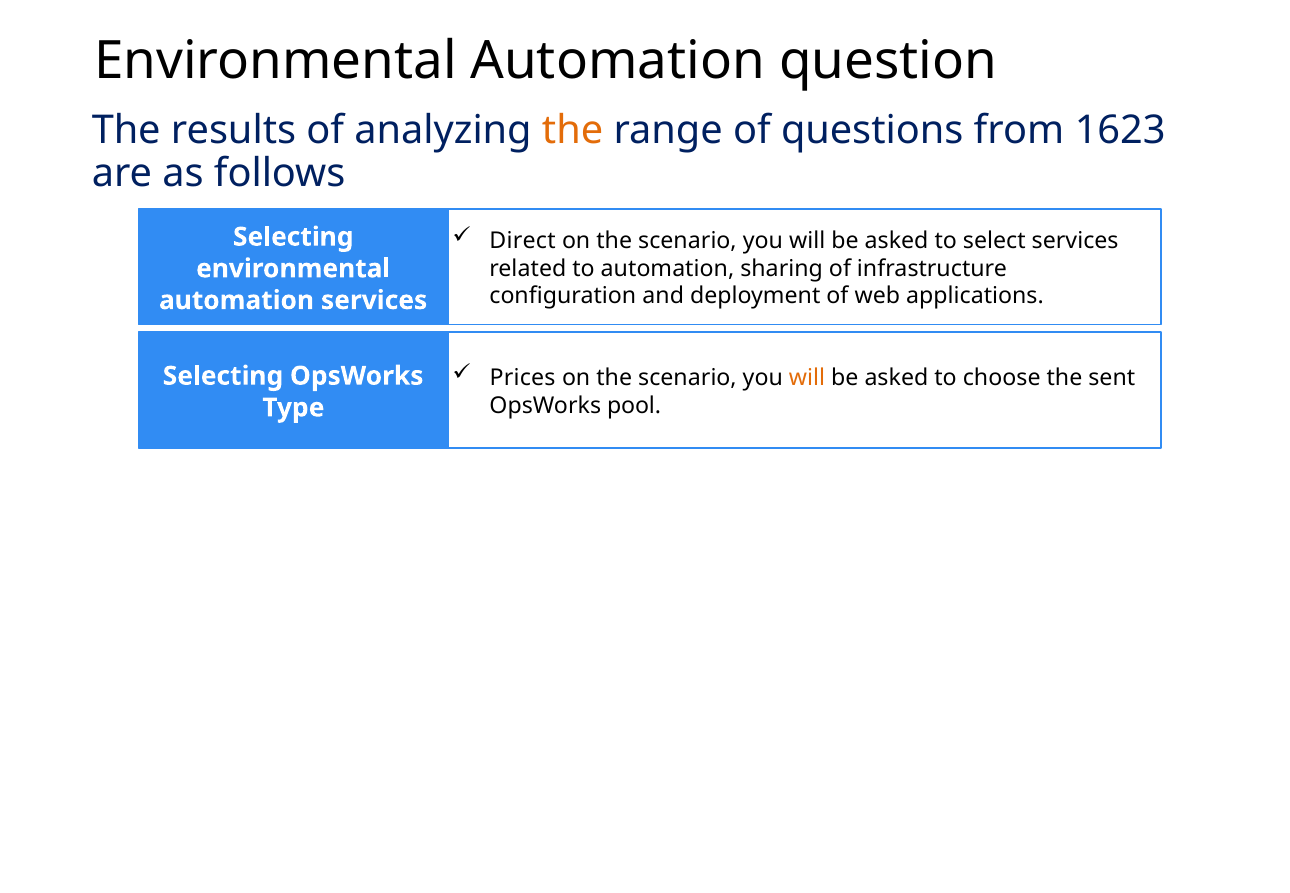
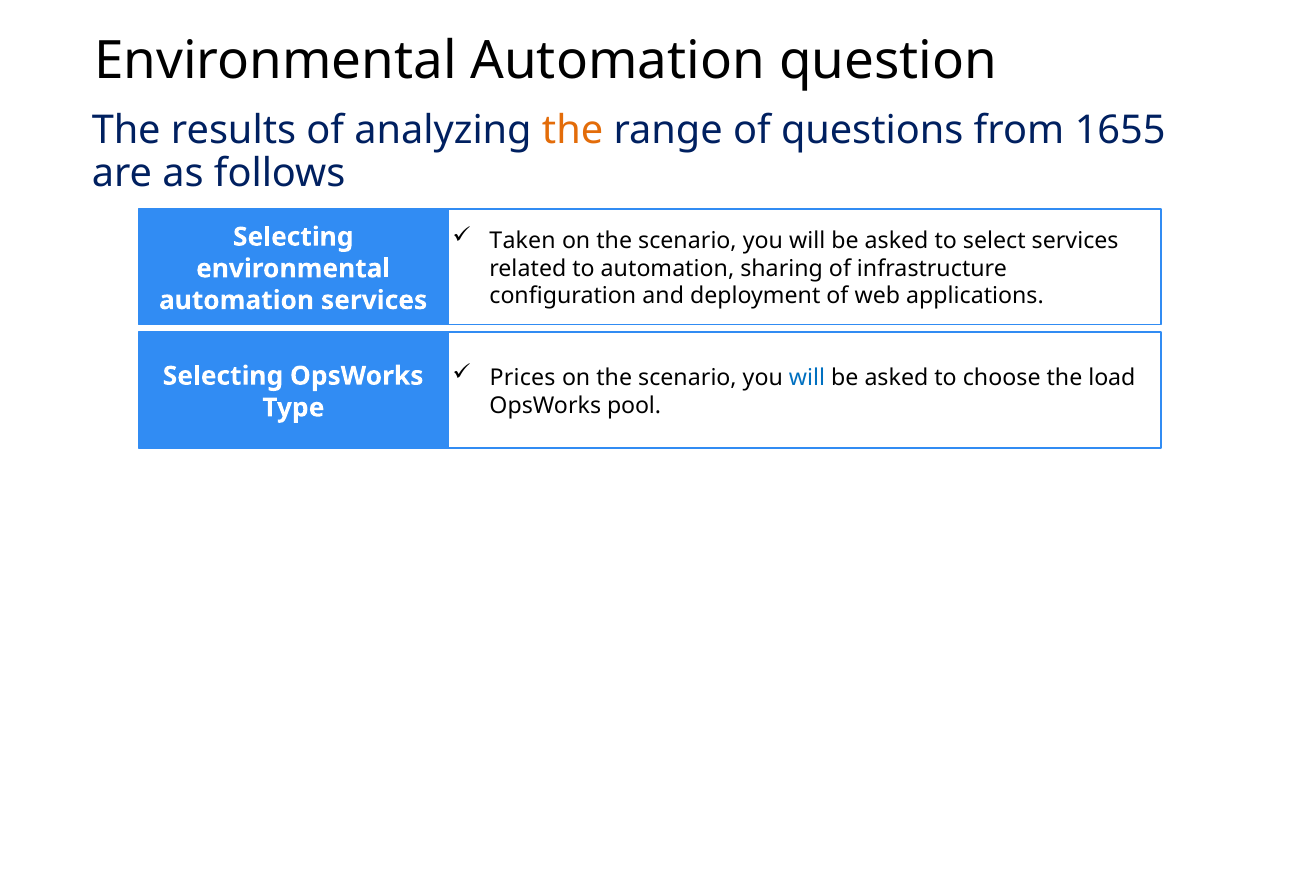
1623: 1623 -> 1655
Direct: Direct -> Taken
will at (807, 378) colour: orange -> blue
sent: sent -> load
